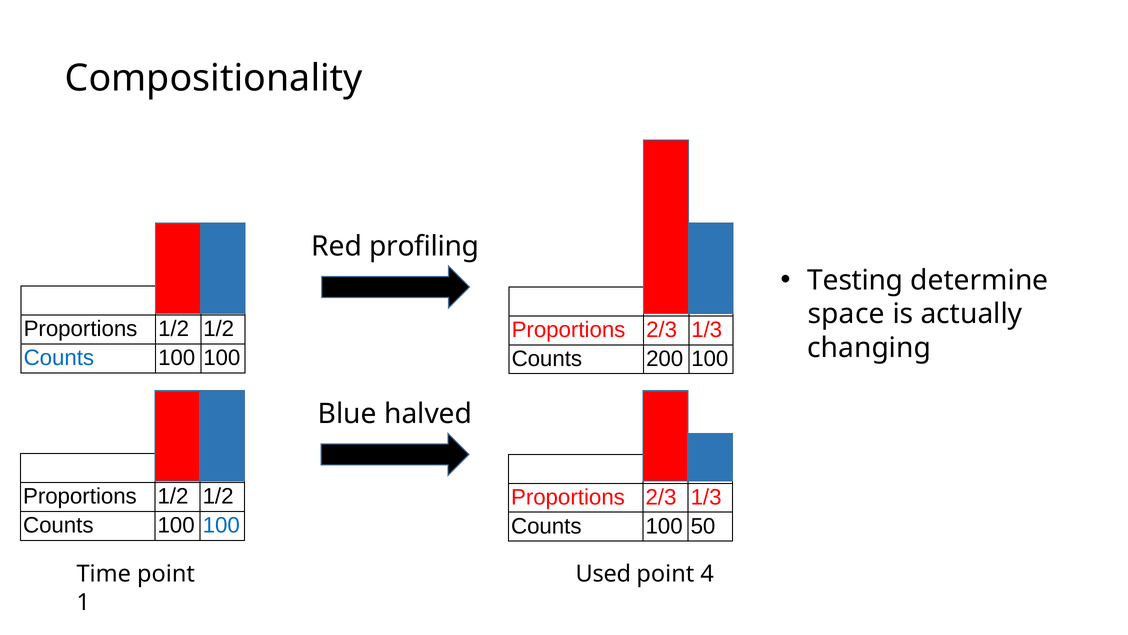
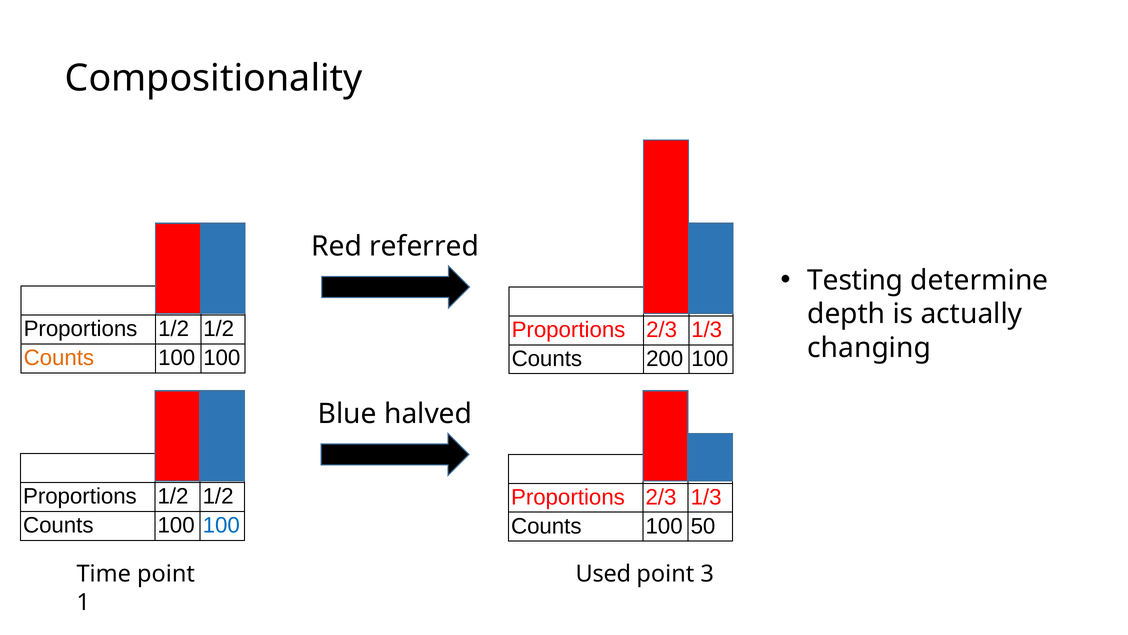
profiling: profiling -> referred
space: space -> depth
Counts at (59, 358) colour: blue -> orange
4: 4 -> 3
